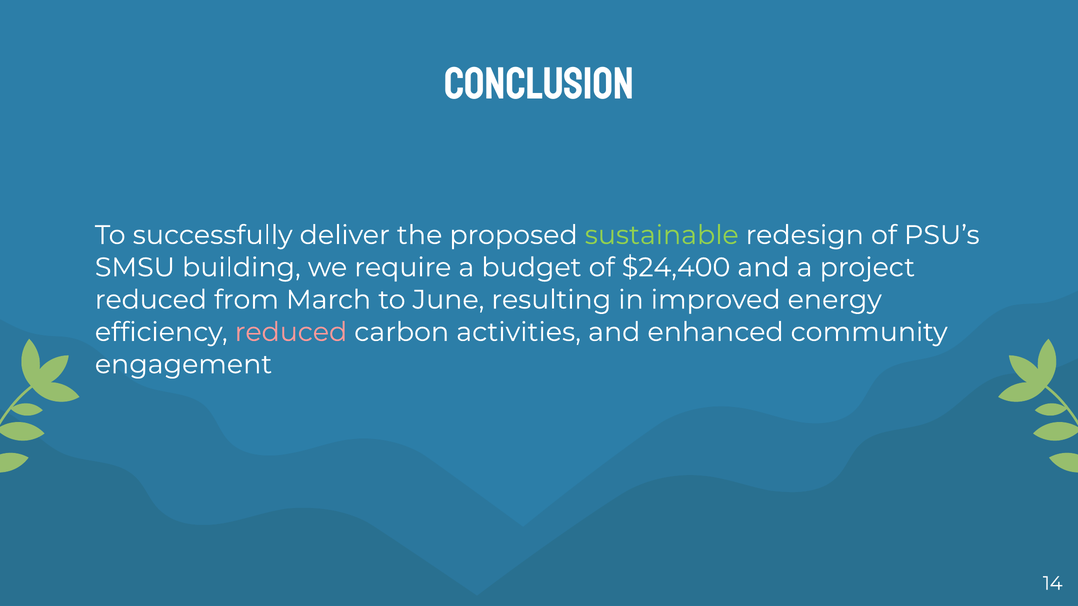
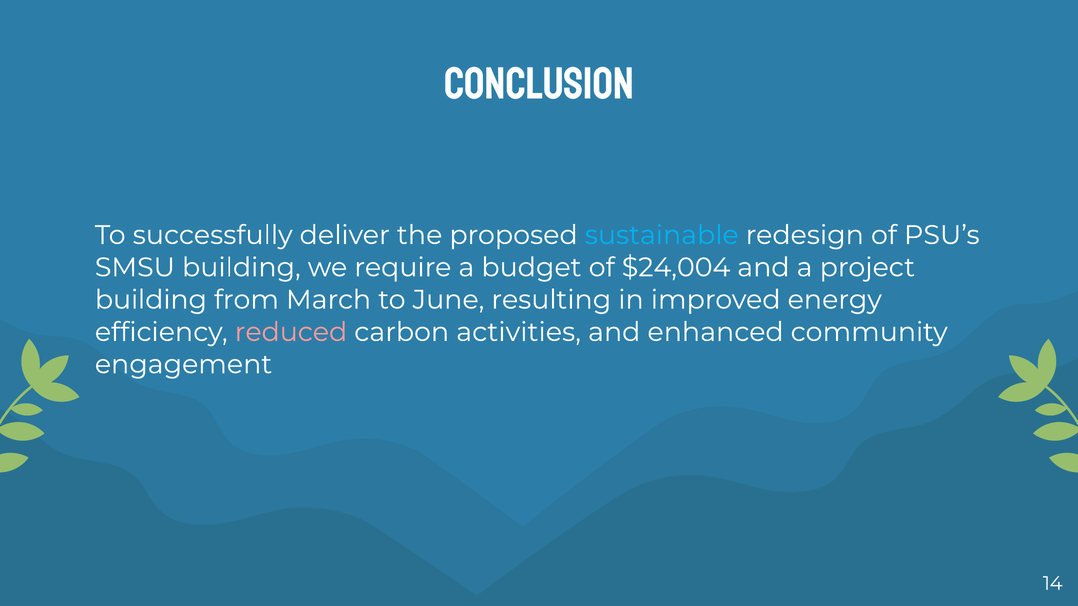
sustainable colour: light green -> light blue
$24,400: $24,400 -> $24,004
reduced at (151, 300): reduced -> building
